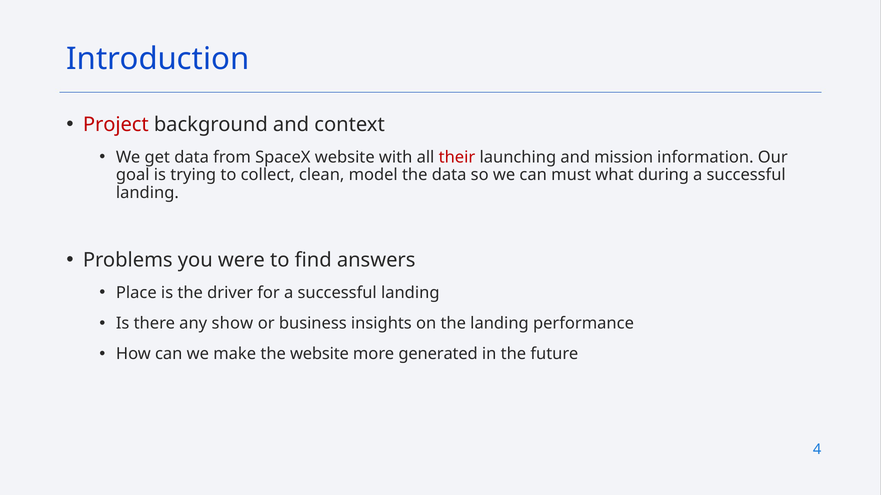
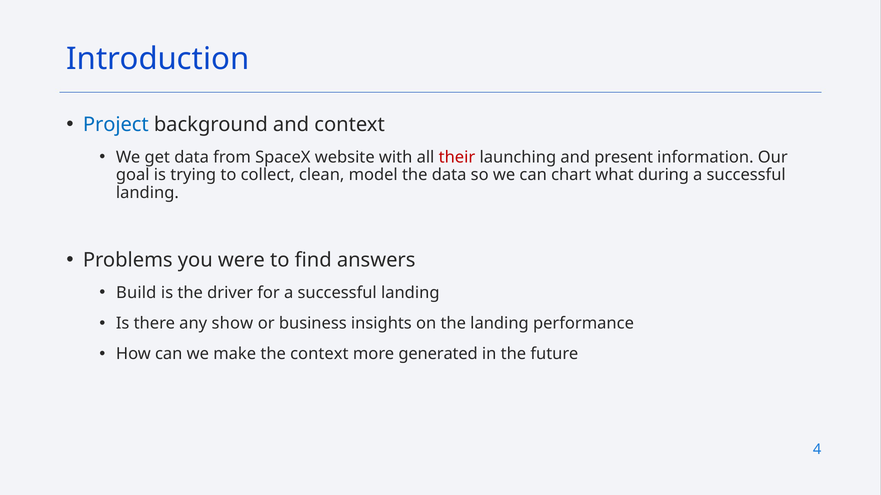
Project colour: red -> blue
mission: mission -> present
must: must -> chart
Place: Place -> Build
the website: website -> context
